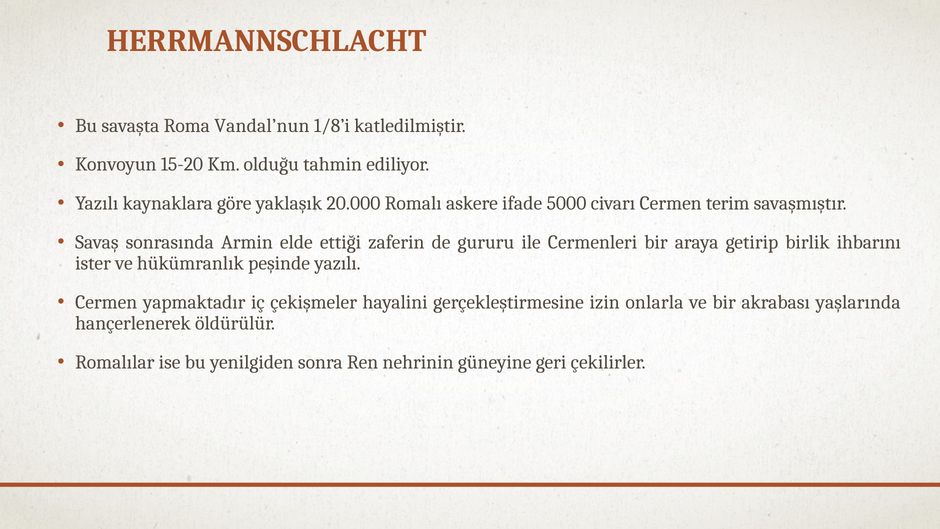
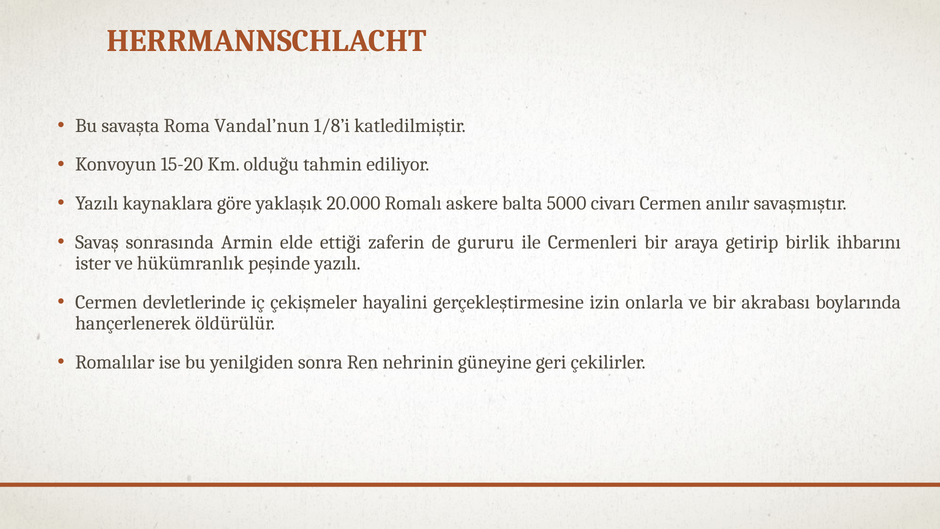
ifade: ifade -> balta
terim: terim -> anılır
yapmaktadır: yapmaktadır -> devletlerinde
yaşlarında: yaşlarında -> boylarında
